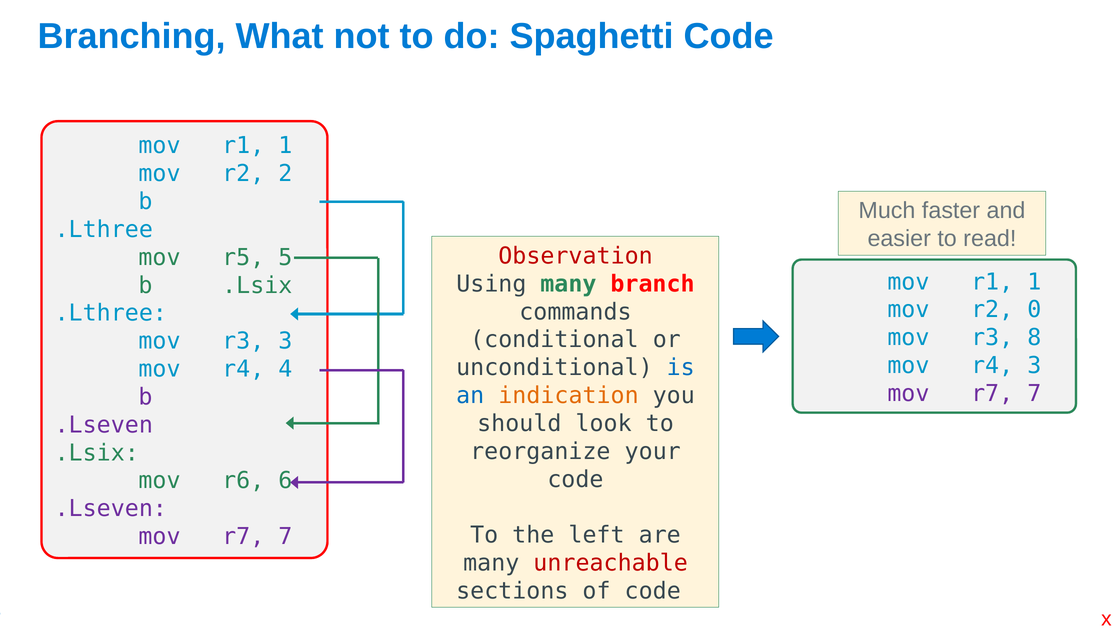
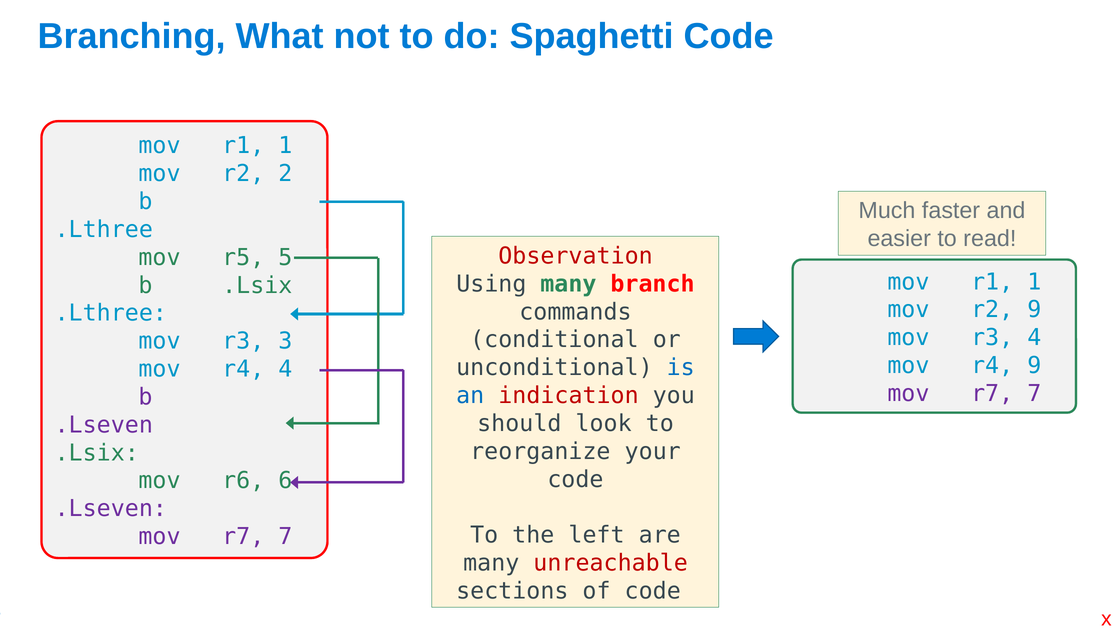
r2 0: 0 -> 9
r3 8: 8 -> 4
r4 3: 3 -> 9
indication colour: orange -> red
